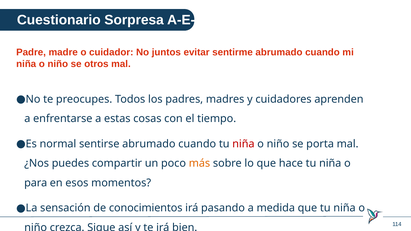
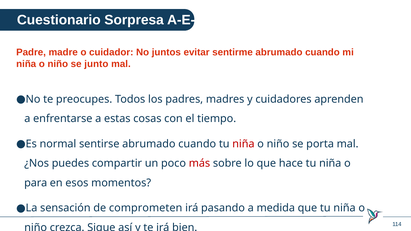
otros: otros -> junto
más colour: orange -> red
conocimientos: conocimientos -> comprometen
